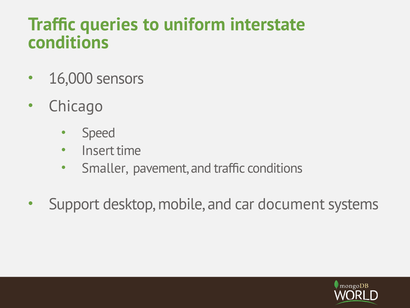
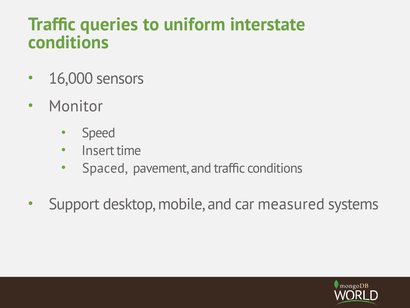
Chicago: Chicago -> Monitor
Smaller: Smaller -> Spaced
document: document -> measured
